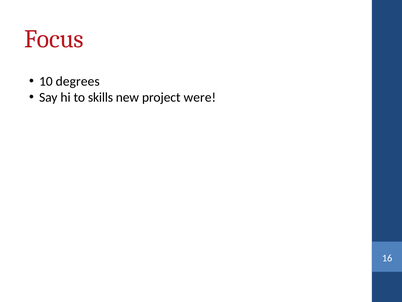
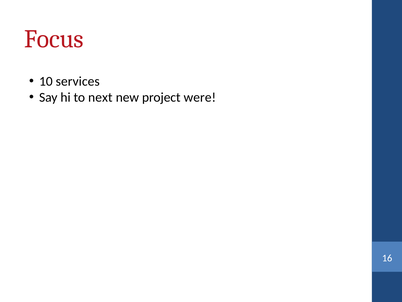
degrees: degrees -> services
skills: skills -> next
